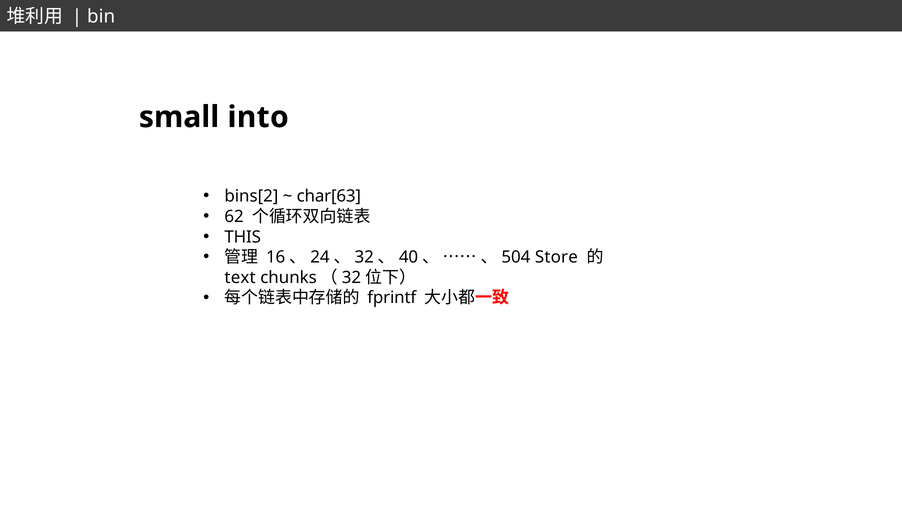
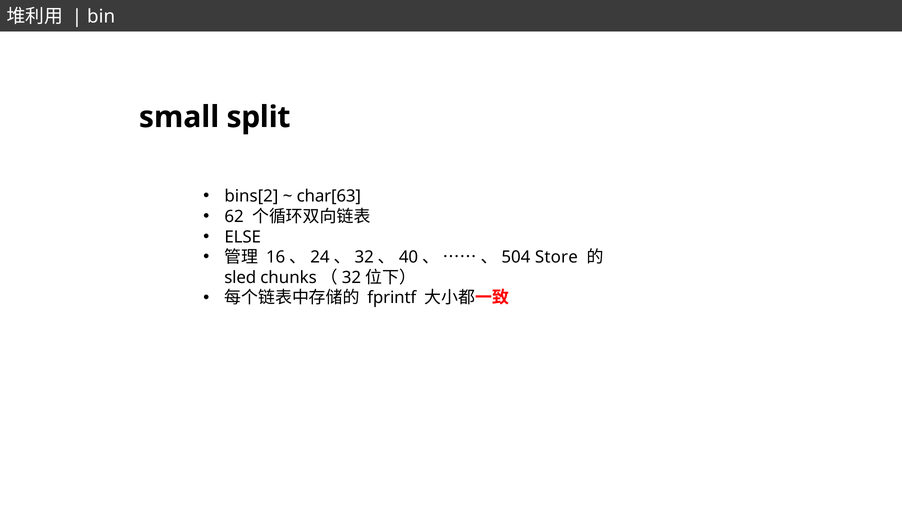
into: into -> split
THIS: THIS -> ELSE
text: text -> sled
